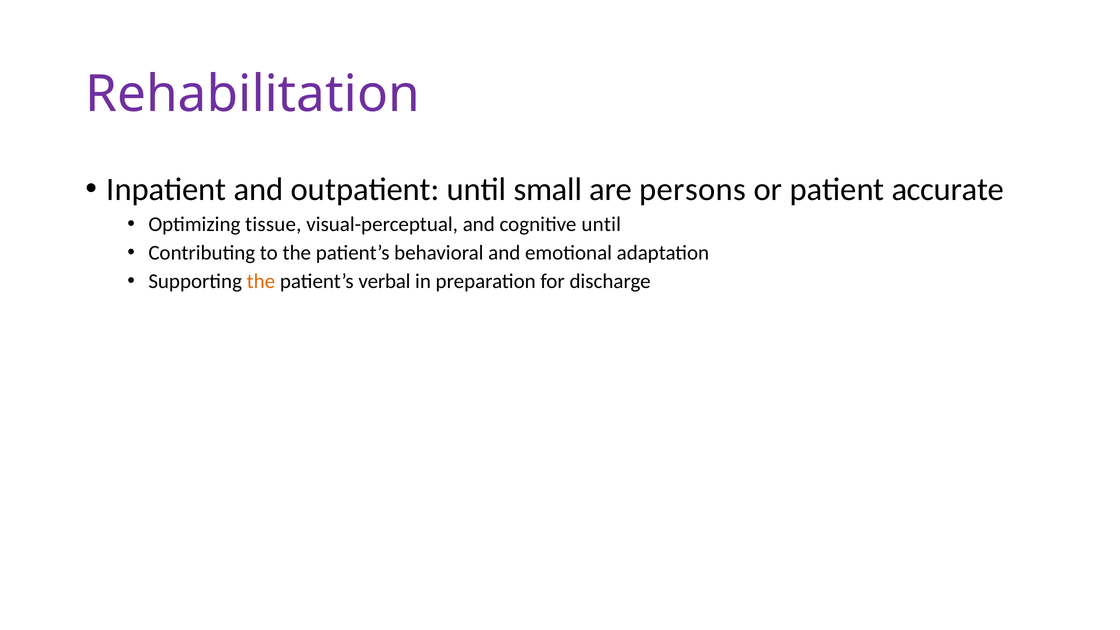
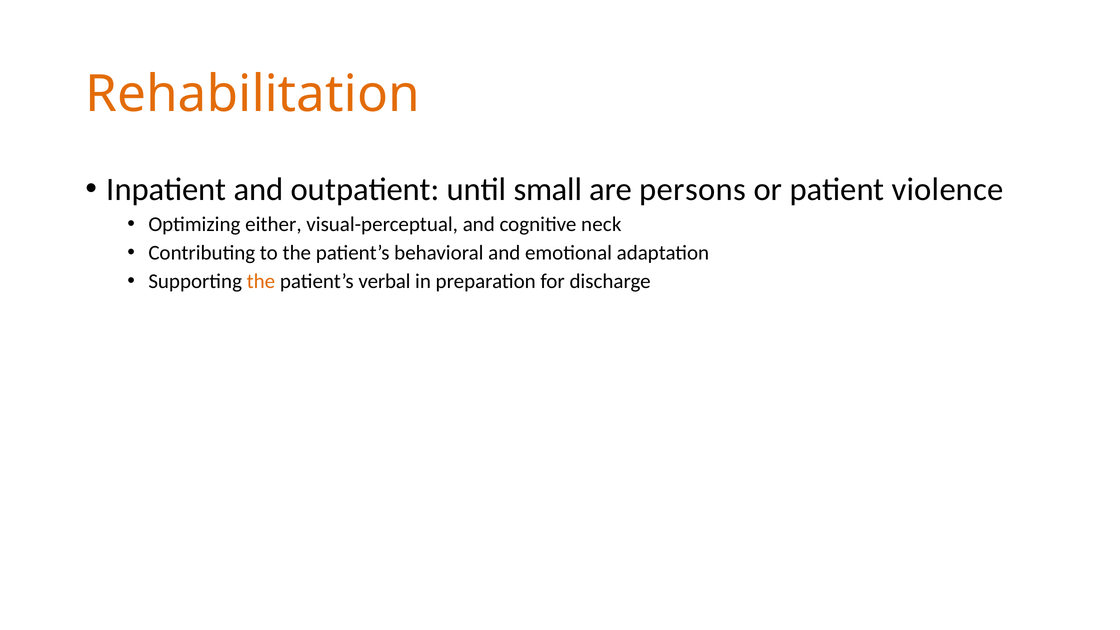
Rehabilitation colour: purple -> orange
accurate: accurate -> violence
tissue: tissue -> either
cognitive until: until -> neck
